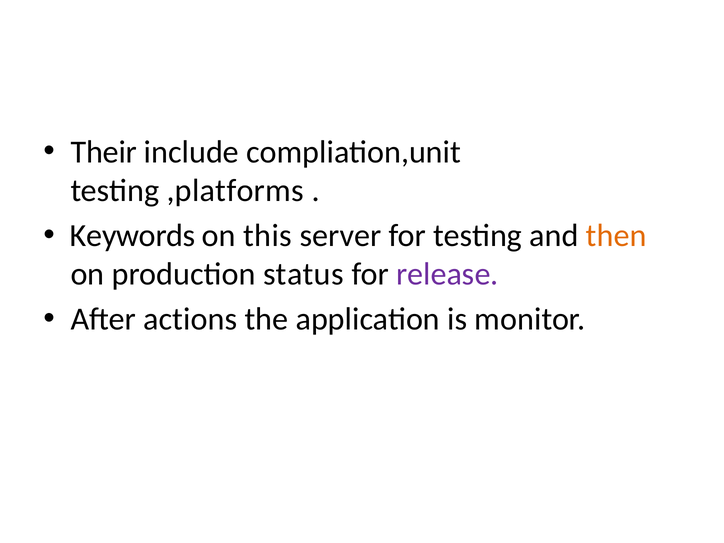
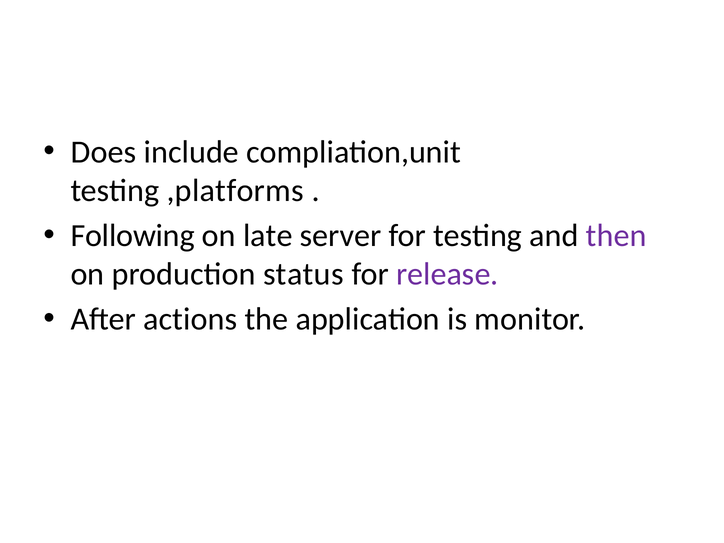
Their: Their -> Does
Keywords: Keywords -> Following
this: this -> late
then colour: orange -> purple
